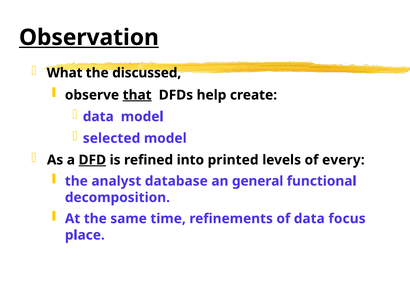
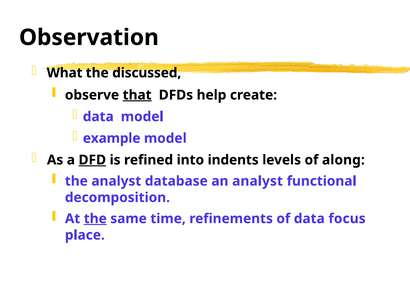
Observation underline: present -> none
selected: selected -> example
printed: printed -> indents
every: every -> along
an general: general -> analyst
the at (95, 218) underline: none -> present
